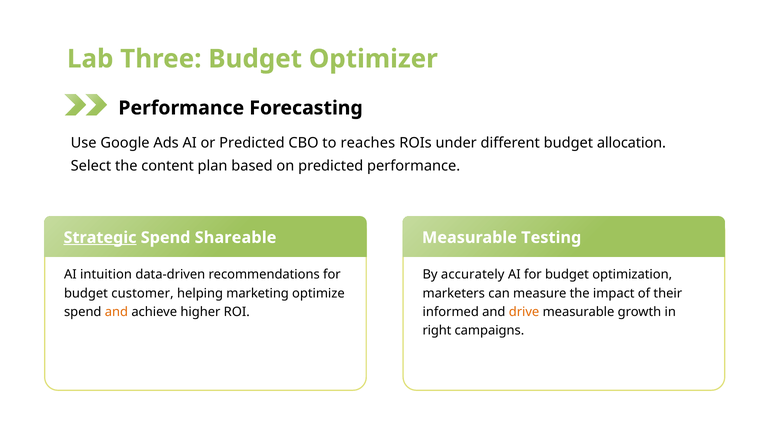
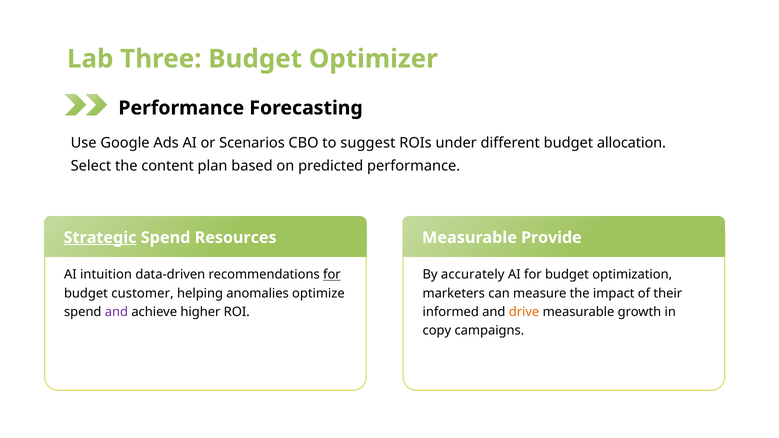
or Predicted: Predicted -> Scenarios
reaches: reaches -> suggest
Shareable: Shareable -> Resources
Testing: Testing -> Provide
for at (332, 275) underline: none -> present
marketing: marketing -> anomalies
and at (116, 312) colour: orange -> purple
right: right -> copy
